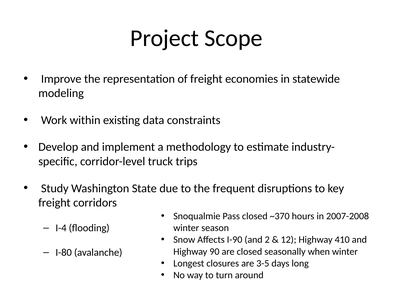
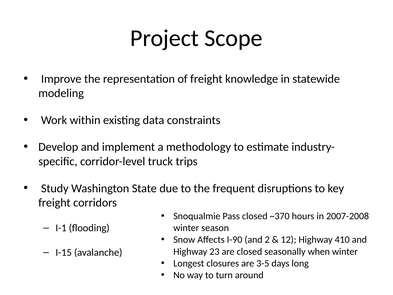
economies: economies -> knowledge
I-4: I-4 -> I-1
I-80: I-80 -> I-15
90: 90 -> 23
